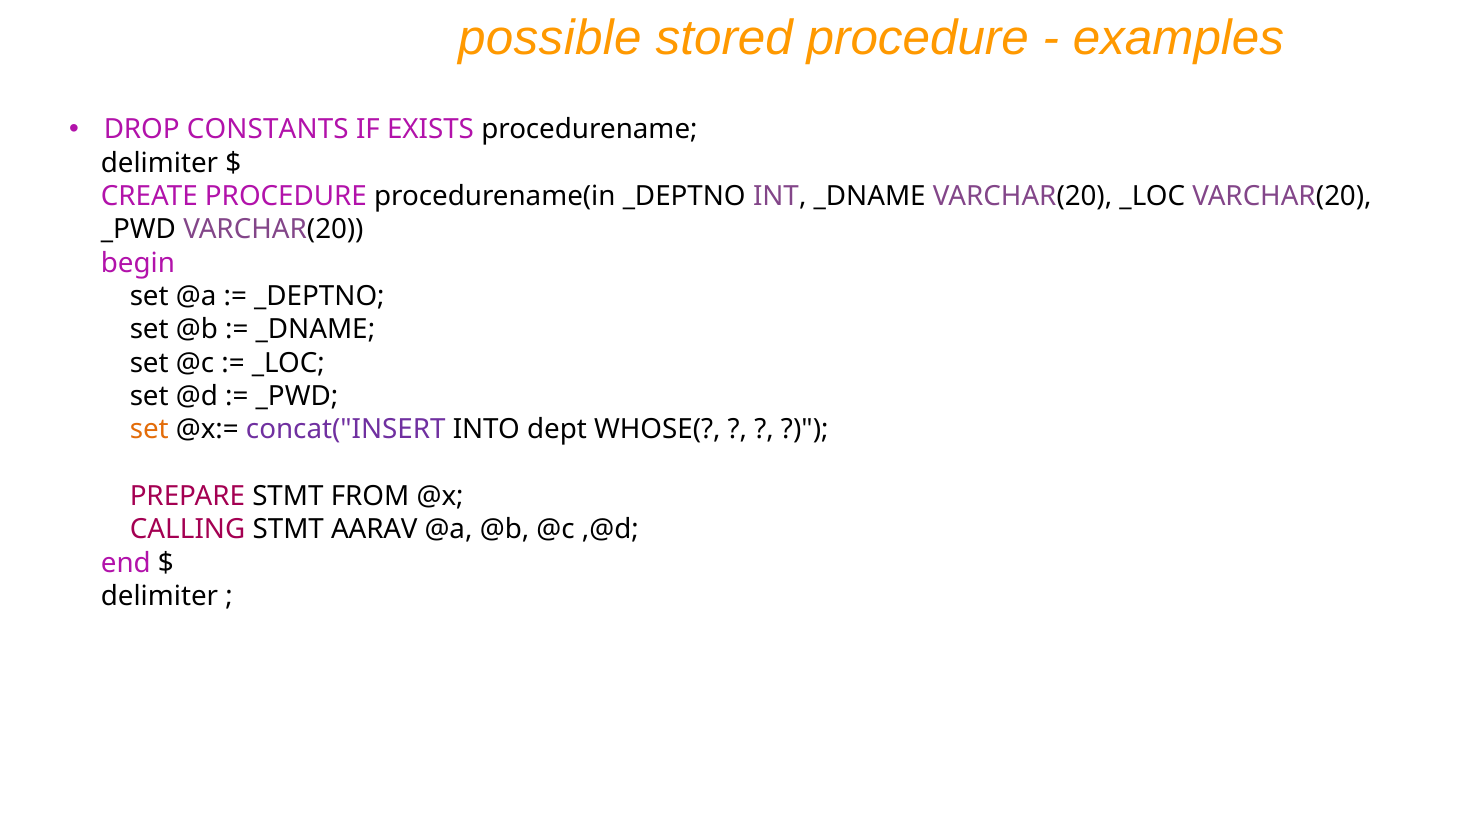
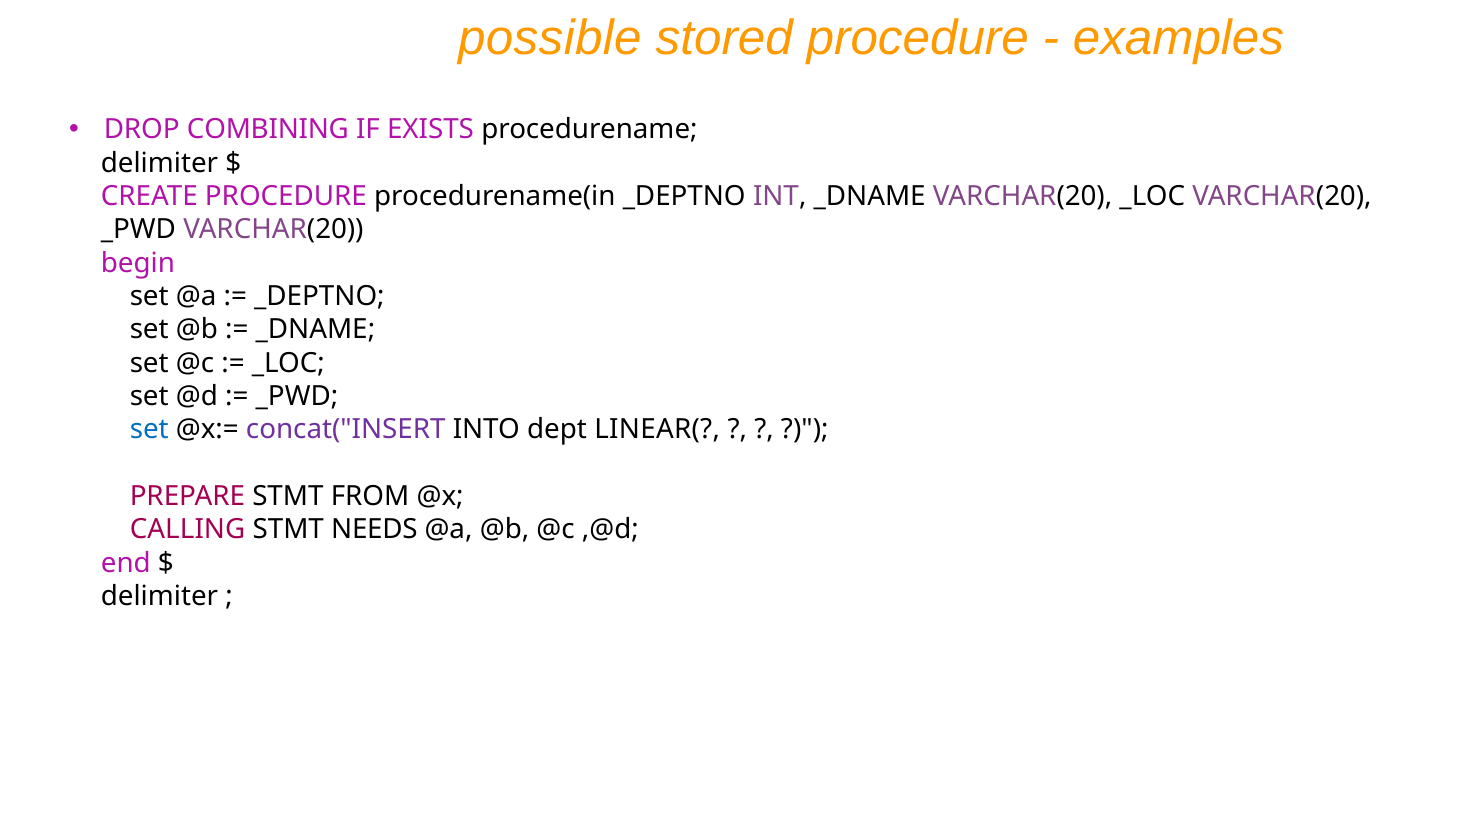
CONSTANTS: CONSTANTS -> COMBINING
set at (149, 430) colour: orange -> blue
WHOSE(: WHOSE( -> LINEAR(
AARAV: AARAV -> NEEDS
